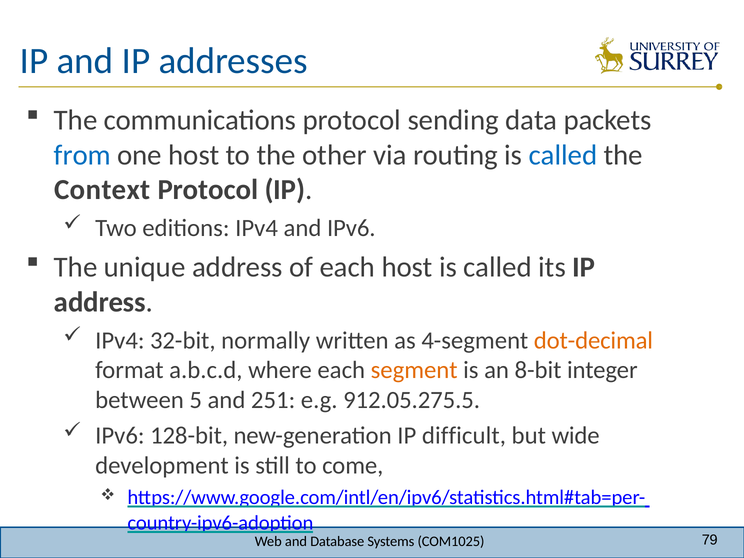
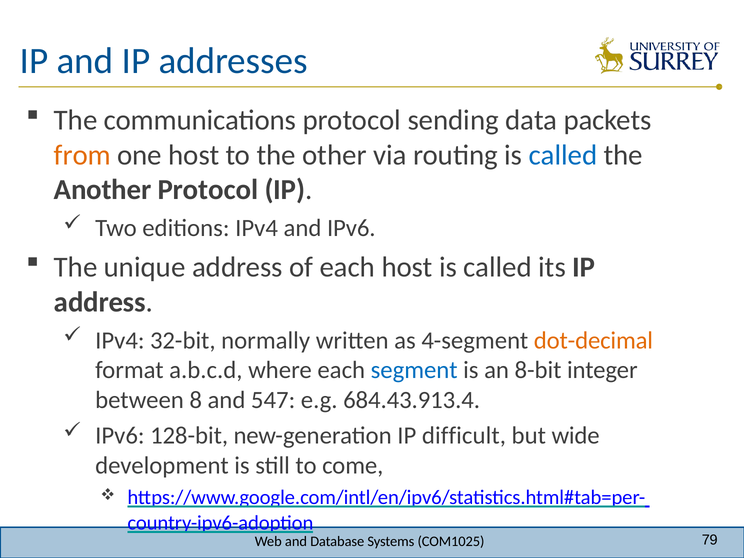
from colour: blue -> orange
Context: Context -> Another
segment colour: orange -> blue
5: 5 -> 8
251: 251 -> 547
912.05.275.5: 912.05.275.5 -> 684.43.913.4
